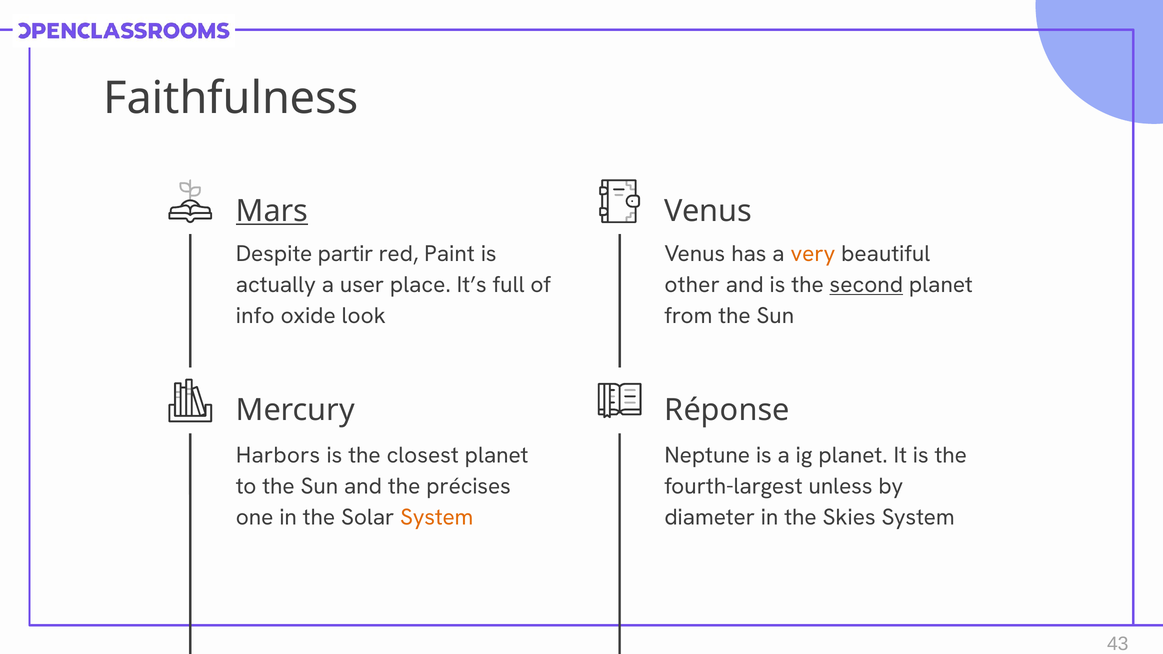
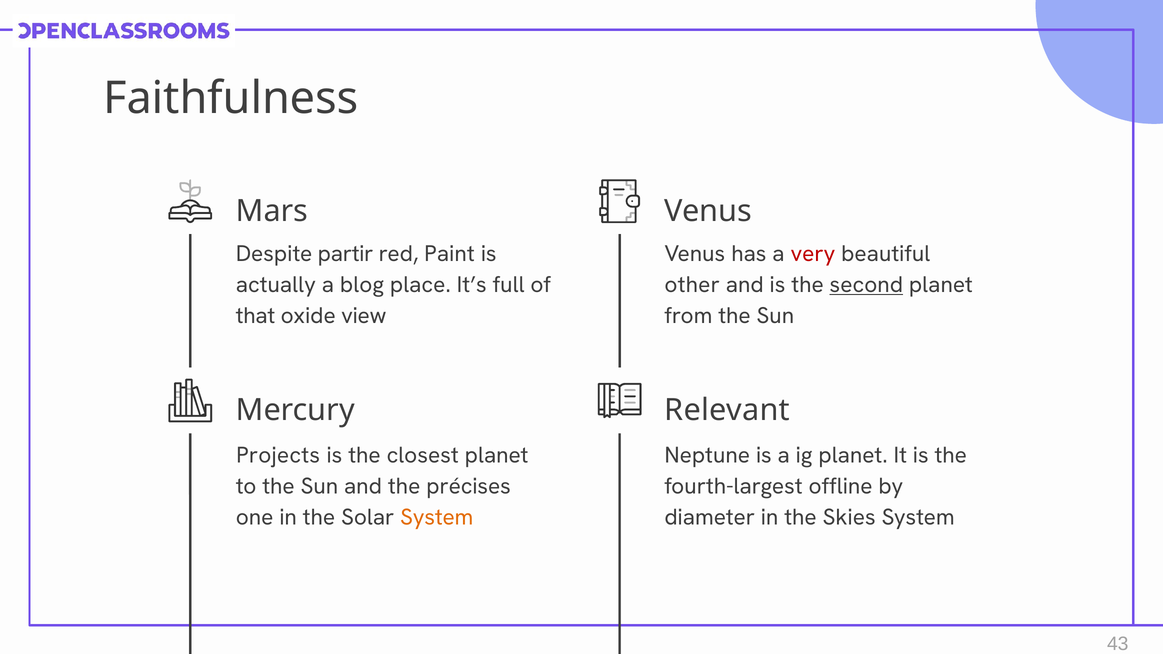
Mars underline: present -> none
very colour: orange -> red
user: user -> blog
info: info -> that
look: look -> view
Réponse: Réponse -> Relevant
Harbors: Harbors -> Projects
unless: unless -> offline
